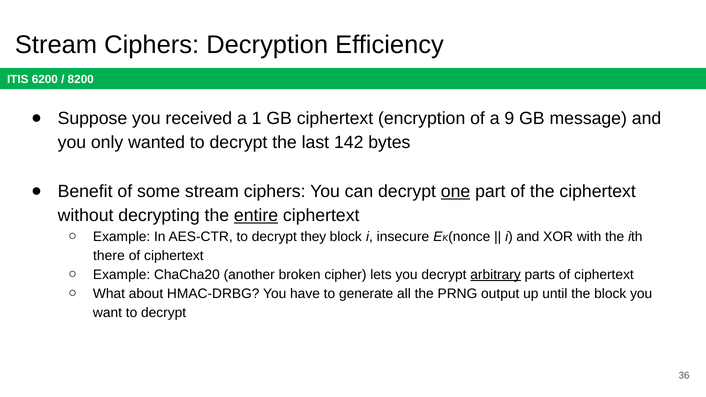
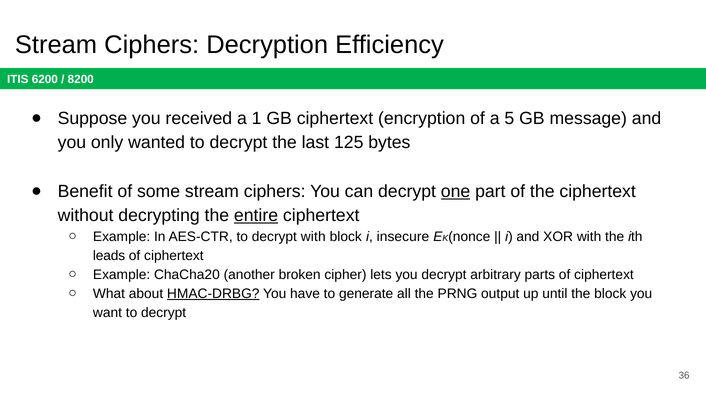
9: 9 -> 5
142: 142 -> 125
decrypt they: they -> with
there: there -> leads
arbitrary underline: present -> none
HMAC-DRBG underline: none -> present
